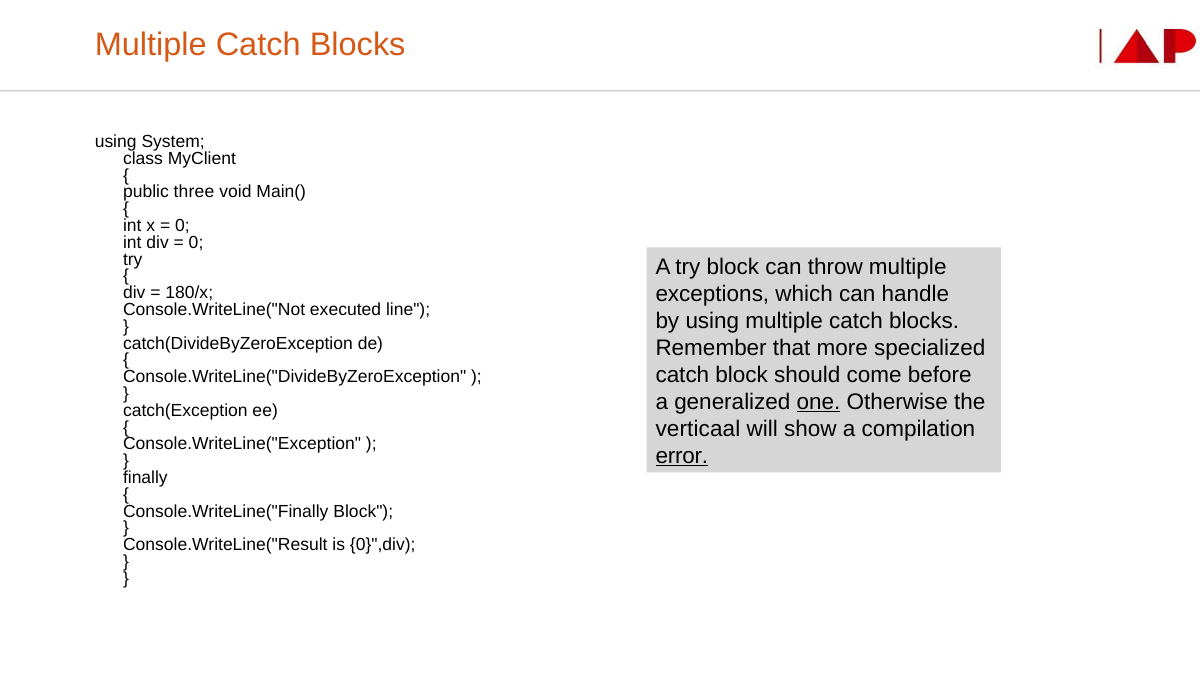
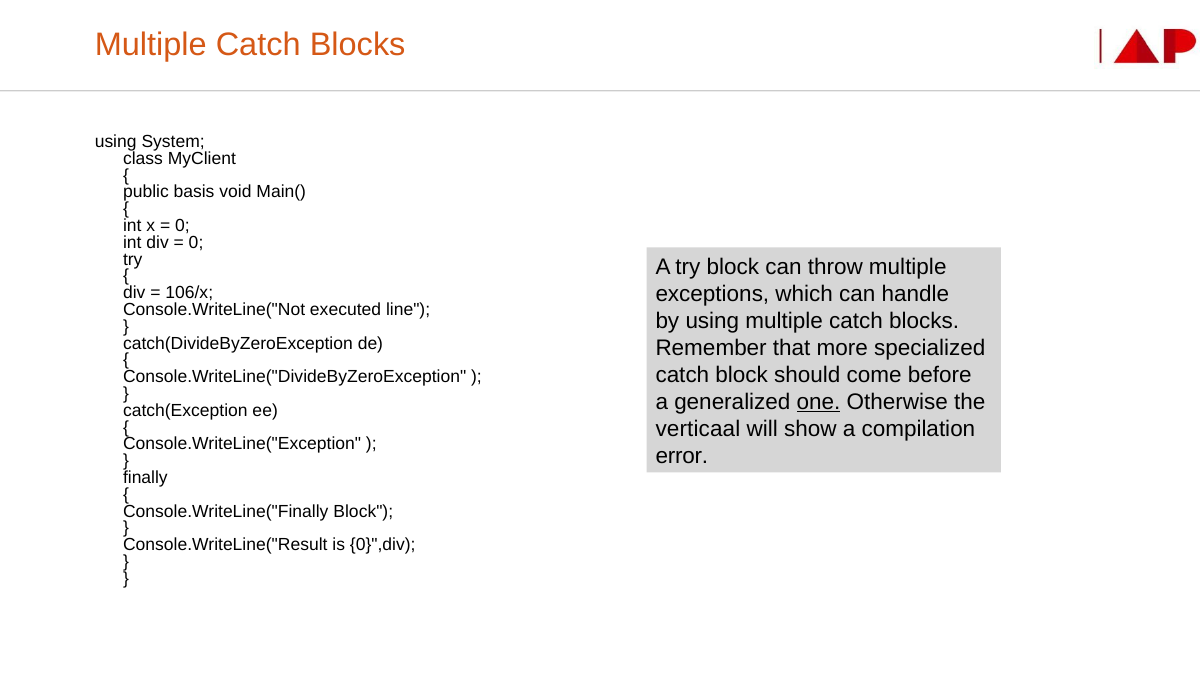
three: three -> basis
180/x: 180/x -> 106/x
error underline: present -> none
